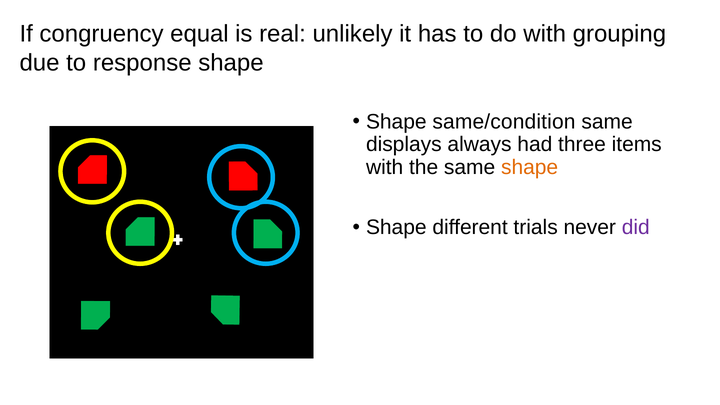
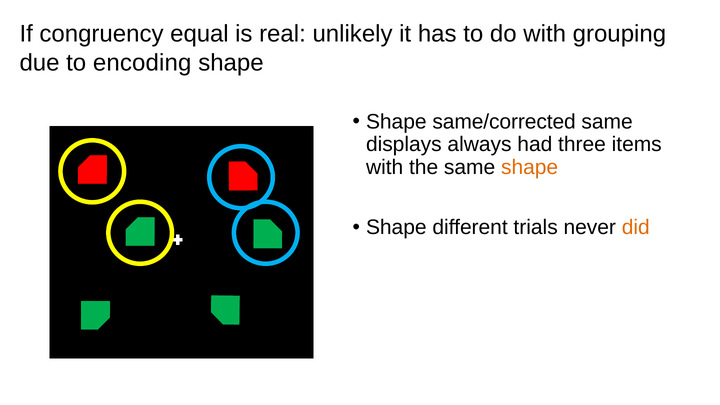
response: response -> encoding
same/condition: same/condition -> same/corrected
did colour: purple -> orange
